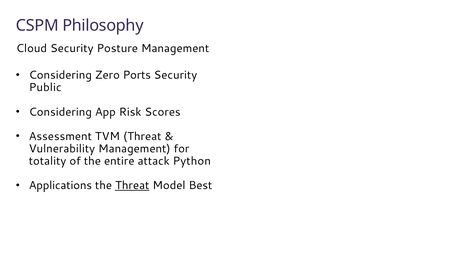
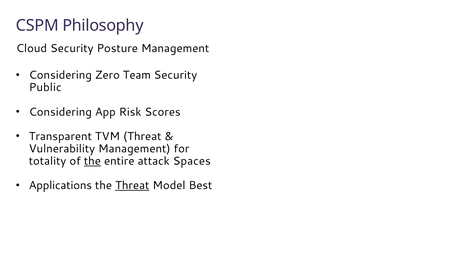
Ports: Ports -> Team
Assessment: Assessment -> Transparent
the at (92, 161) underline: none -> present
Python: Python -> Spaces
